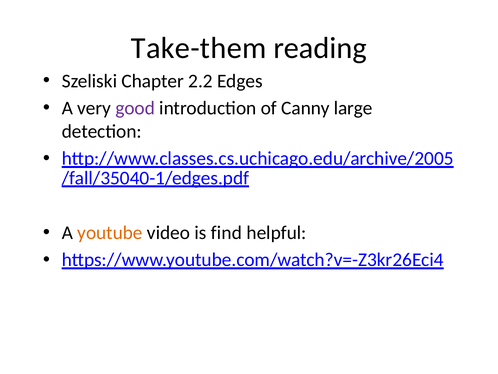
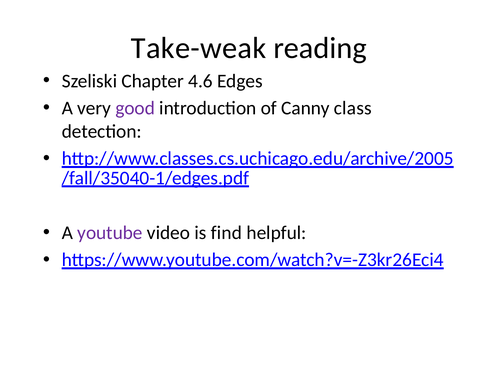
Take-them: Take-them -> Take-weak
2.2: 2.2 -> 4.6
large: large -> class
youtube colour: orange -> purple
